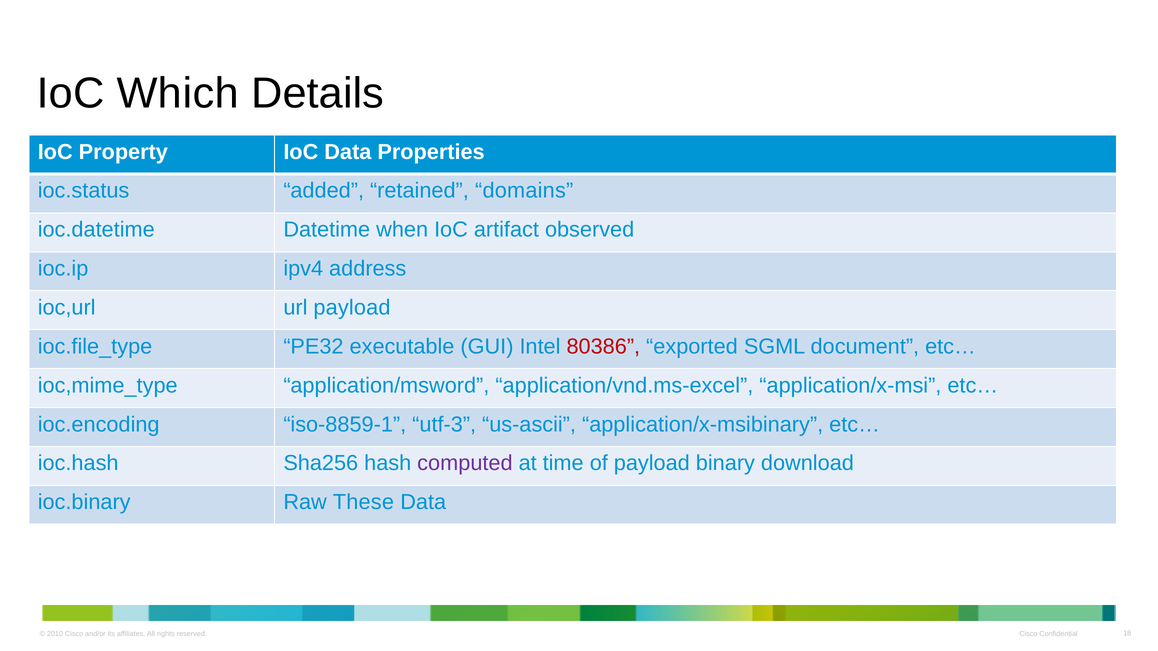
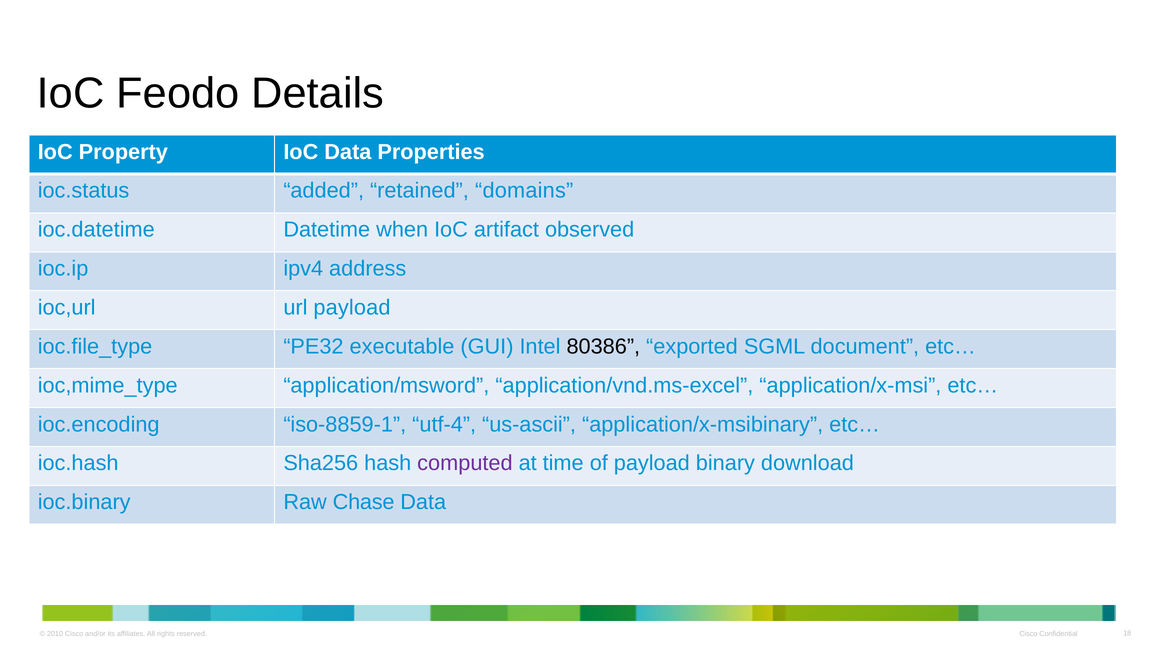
Which: Which -> Feodo
80386 colour: red -> black
utf-3: utf-3 -> utf-4
These: These -> Chase
